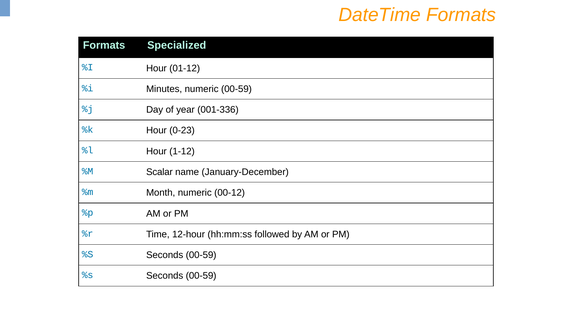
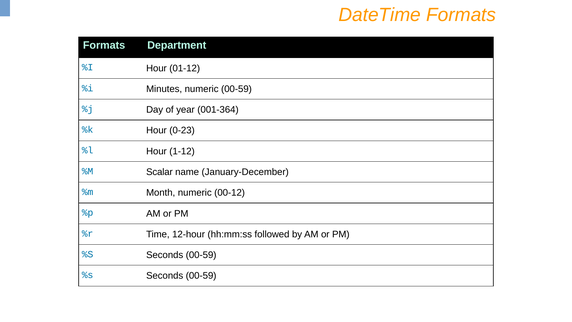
Specialized: Specialized -> Department
001-336: 001-336 -> 001-364
